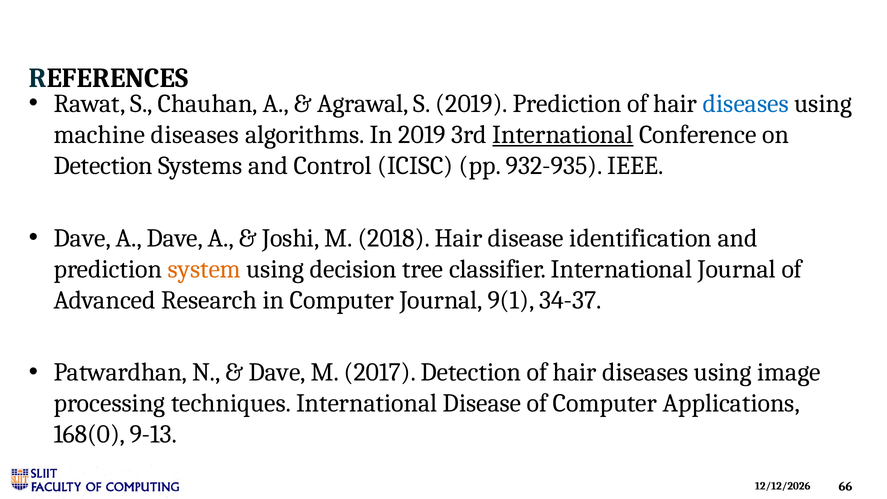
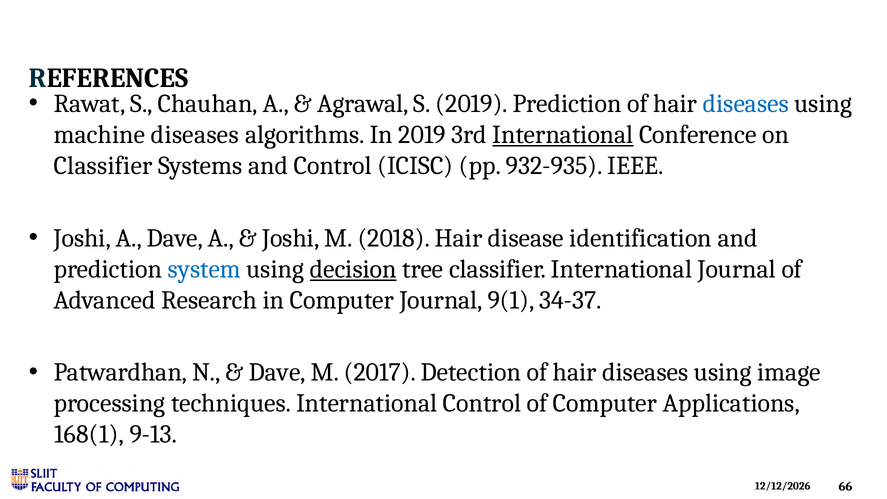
Detection at (103, 166): Detection -> Classifier
Dave at (82, 238): Dave -> Joshi
system colour: orange -> blue
decision underline: none -> present
International Disease: Disease -> Control
168(0: 168(0 -> 168(1
